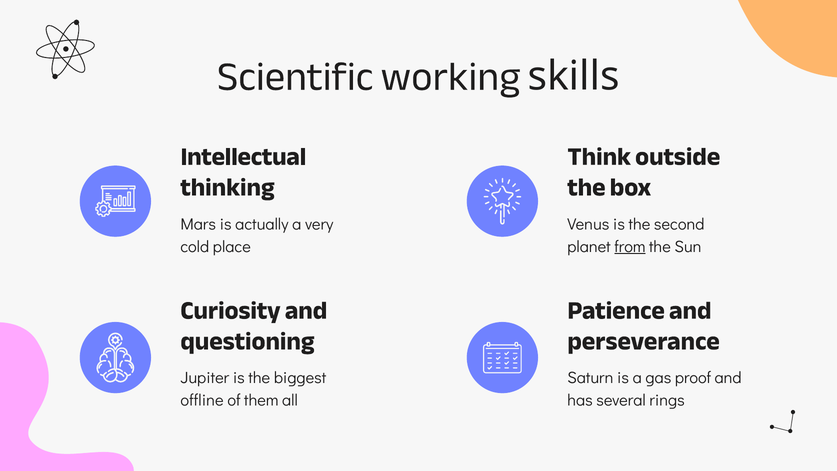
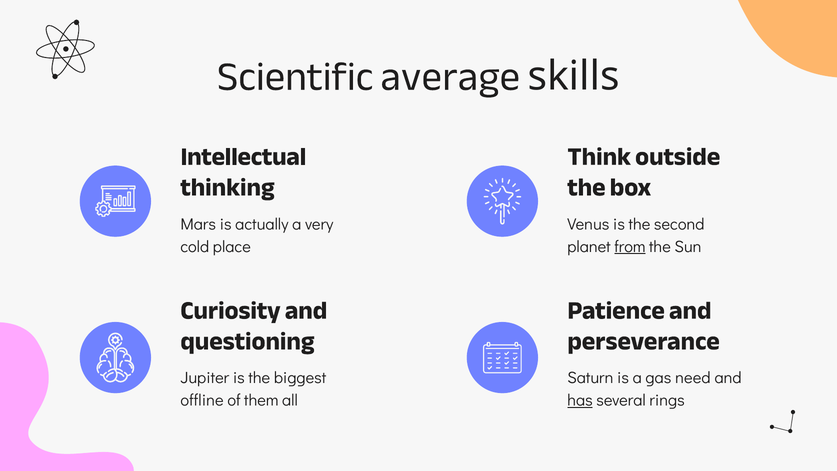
working: working -> average
proof: proof -> need
has underline: none -> present
